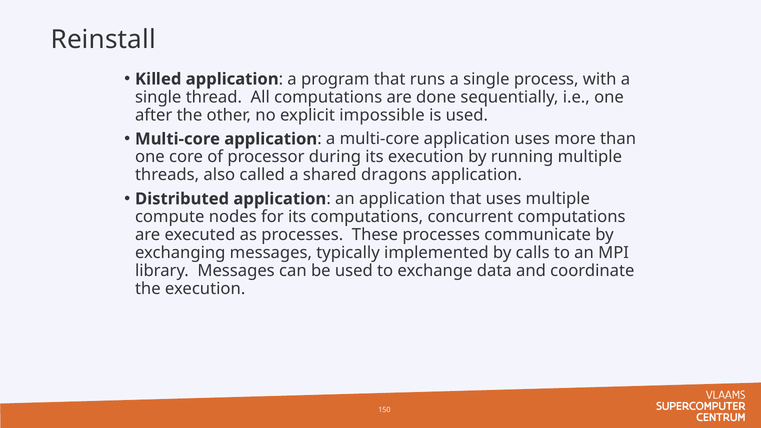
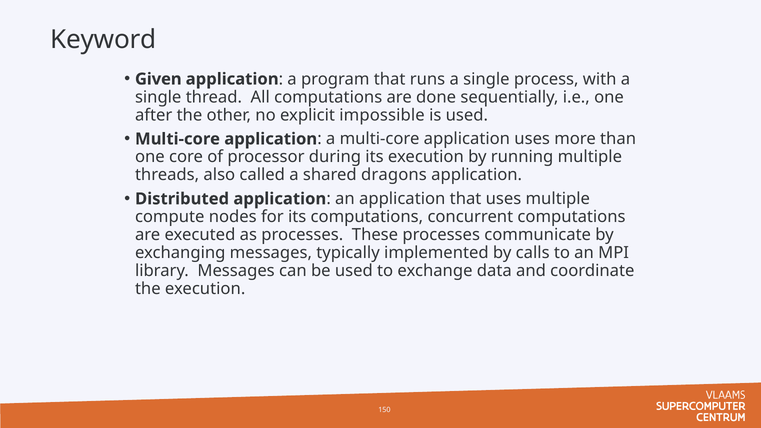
Reinstall: Reinstall -> Keyword
Killed: Killed -> Given
